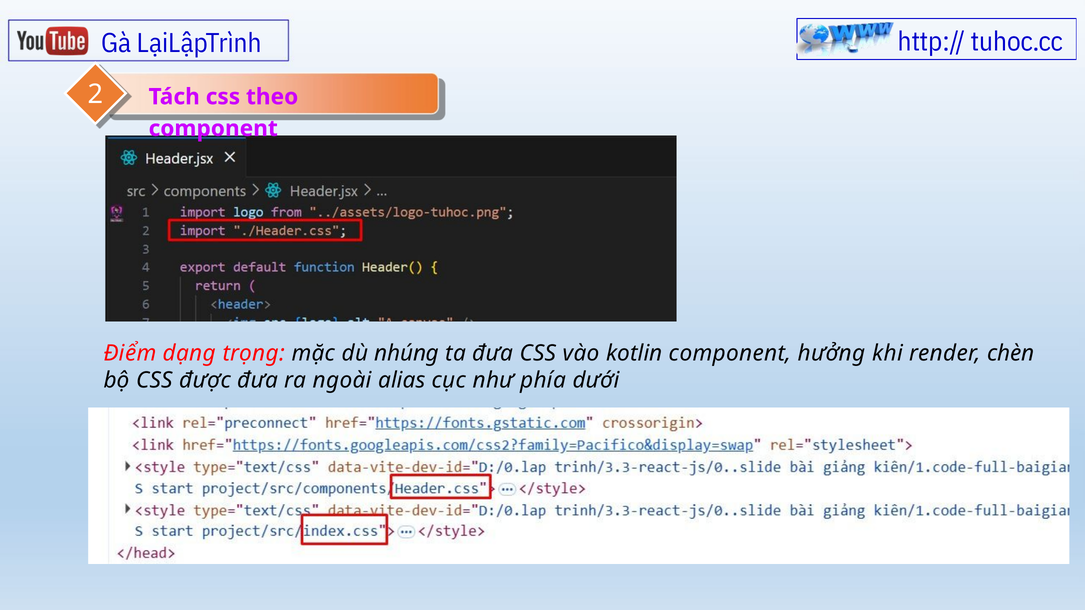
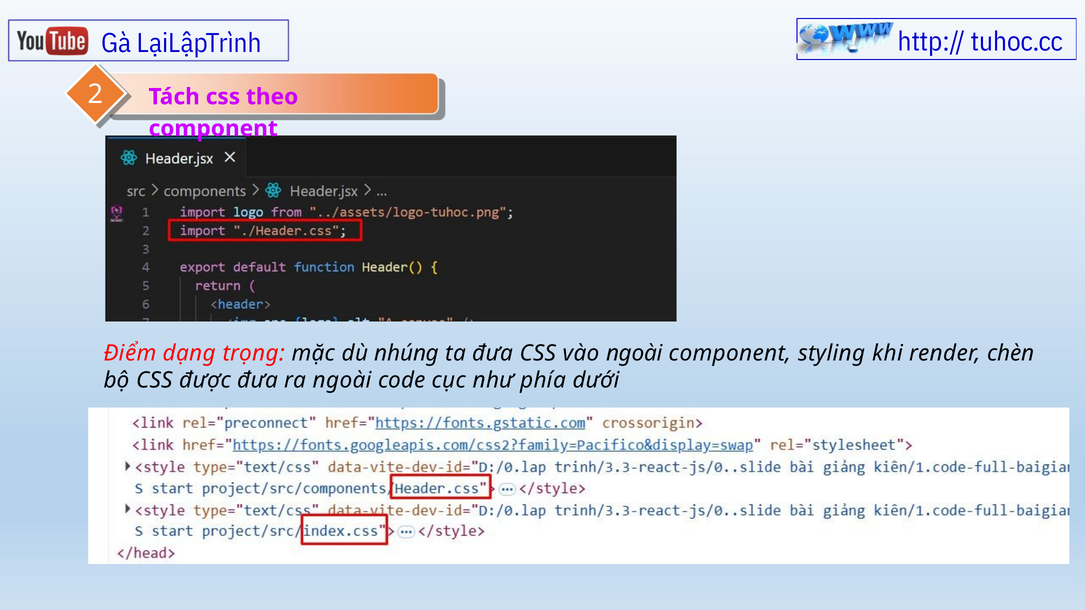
vào kotlin: kotlin -> ngoài
hưởng: hưởng -> styling
alias: alias -> code
